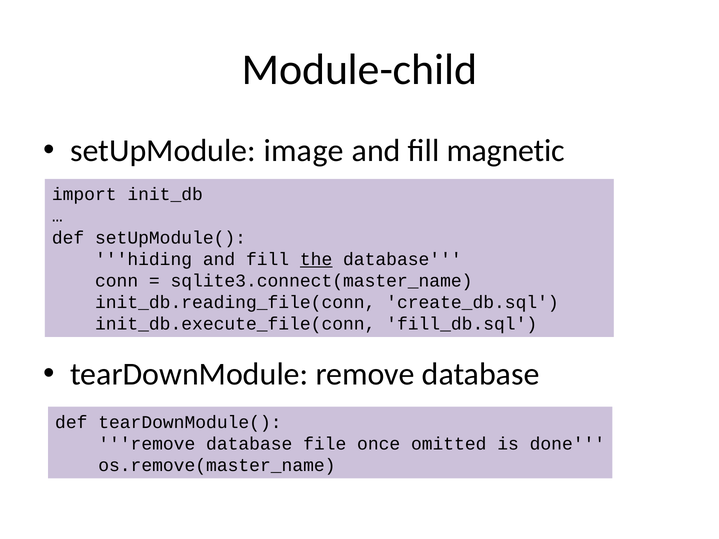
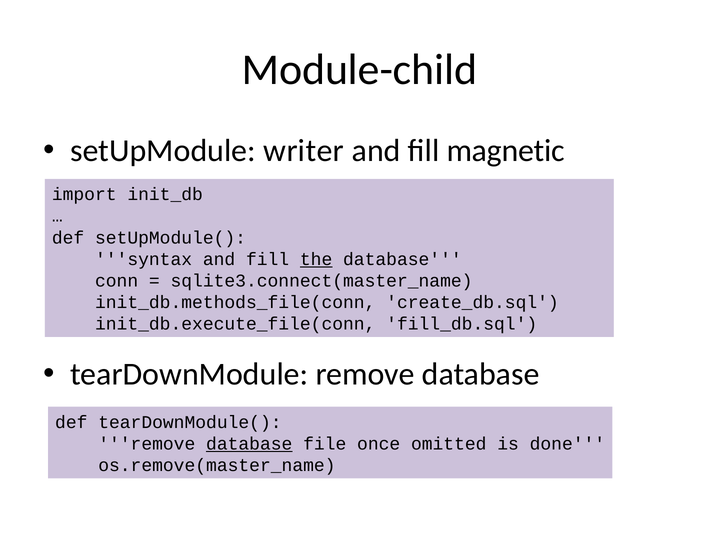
image: image -> writer
hiding: hiding -> syntax
init_db.reading_file(conn: init_db.reading_file(conn -> init_db.methods_file(conn
database at (249, 444) underline: none -> present
